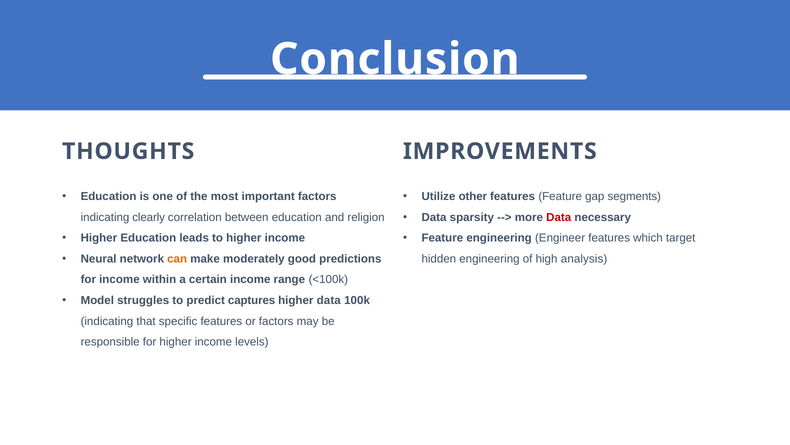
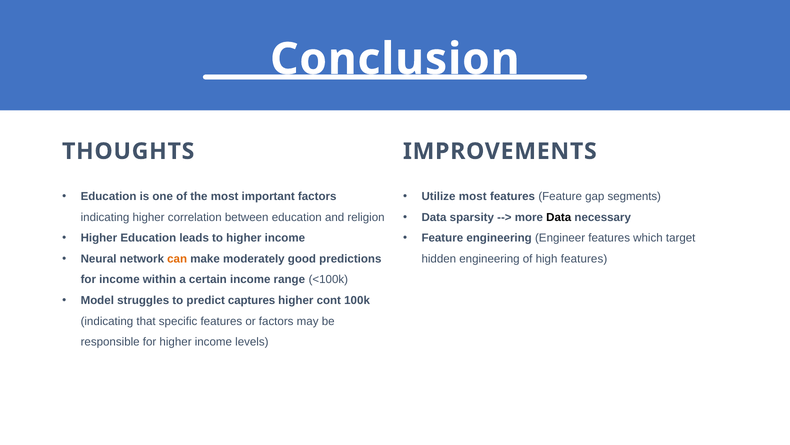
Utilize other: other -> most
Data at (559, 217) colour: red -> black
indicating clearly: clearly -> higher
high analysis: analysis -> features
higher data: data -> cont
